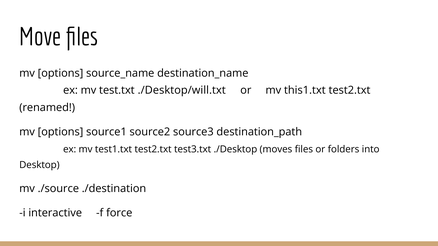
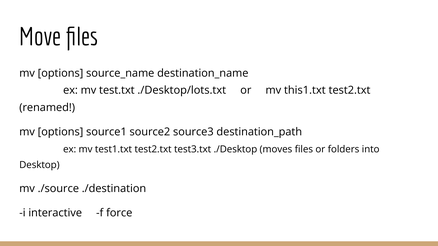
./Desktop/will.txt: ./Desktop/will.txt -> ./Desktop/lots.txt
